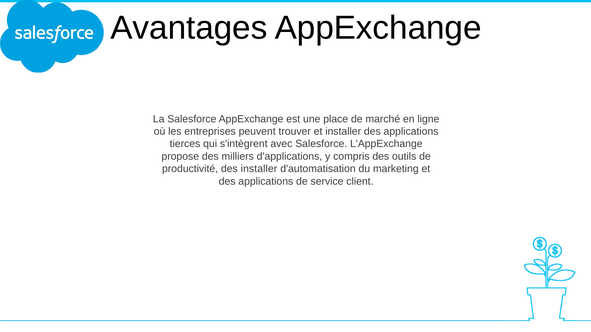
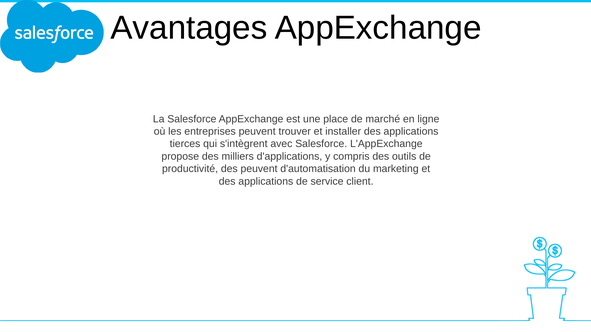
des installer: installer -> peuvent
